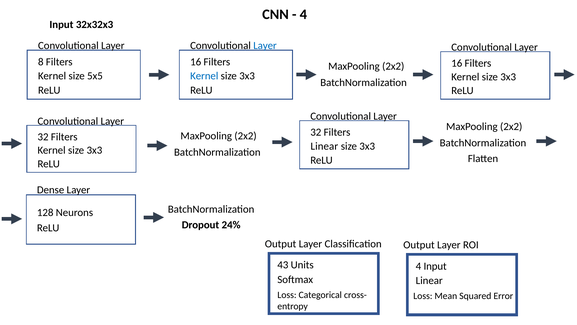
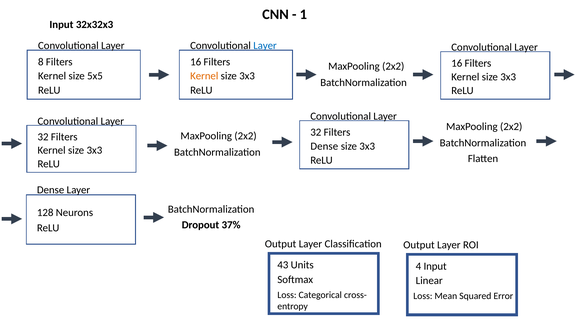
4 at (303, 14): 4 -> 1
Kernel at (204, 76) colour: blue -> orange
Linear at (324, 146): Linear -> Dense
24%: 24% -> 37%
